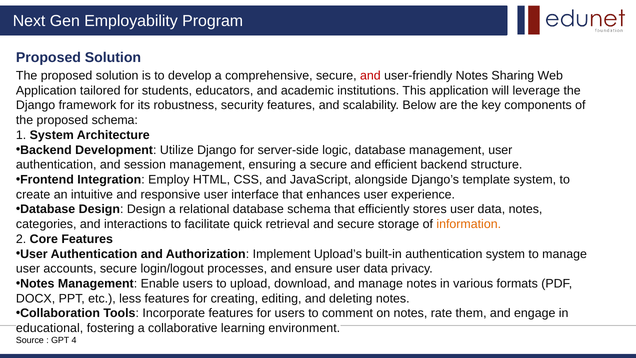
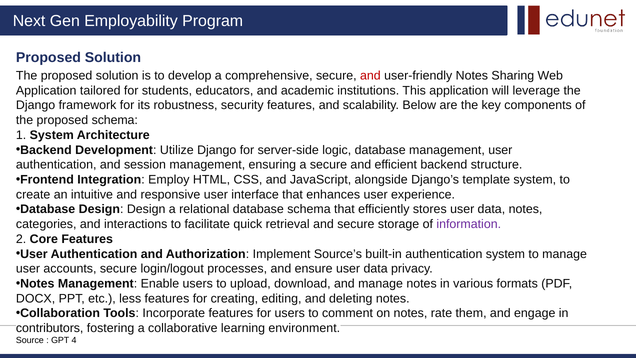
information colour: orange -> purple
Upload’s: Upload’s -> Source’s
educational: educational -> contributors
